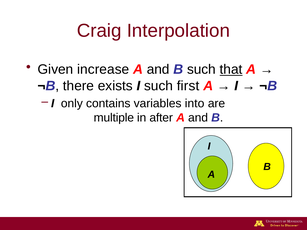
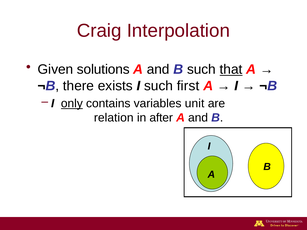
increase: increase -> solutions
only underline: none -> present
into: into -> unit
multiple: multiple -> relation
